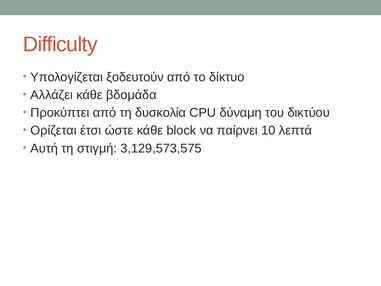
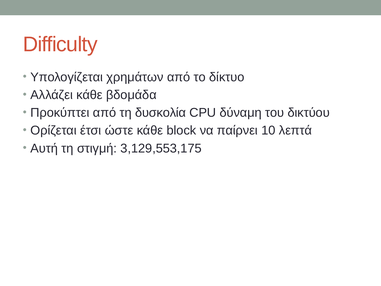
ξοδευτούν: ξοδευτούν -> χρημάτων
3,129,573,575: 3,129,573,575 -> 3,129,553,175
